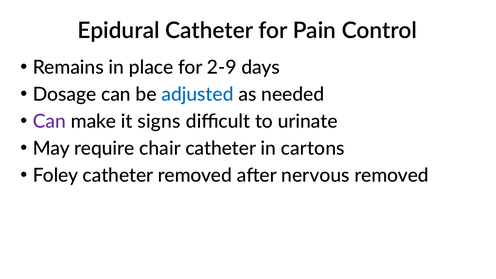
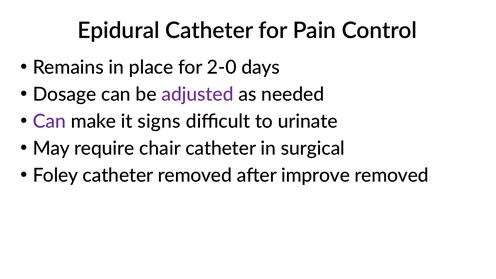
2-9: 2-9 -> 2-0
adjusted colour: blue -> purple
cartons: cartons -> surgical
nervous: nervous -> improve
